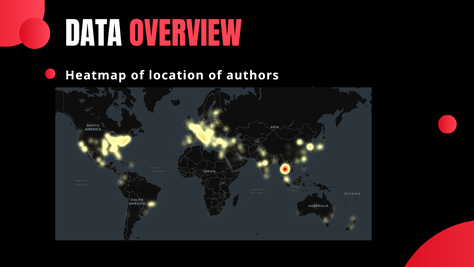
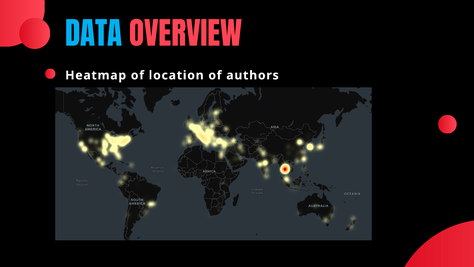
DATA colour: white -> light blue
